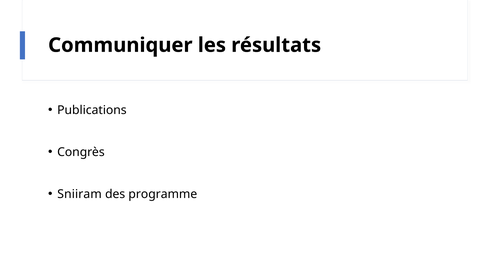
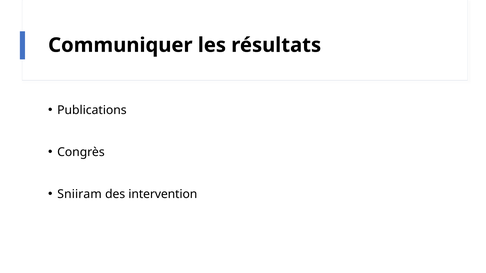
programme: programme -> intervention
